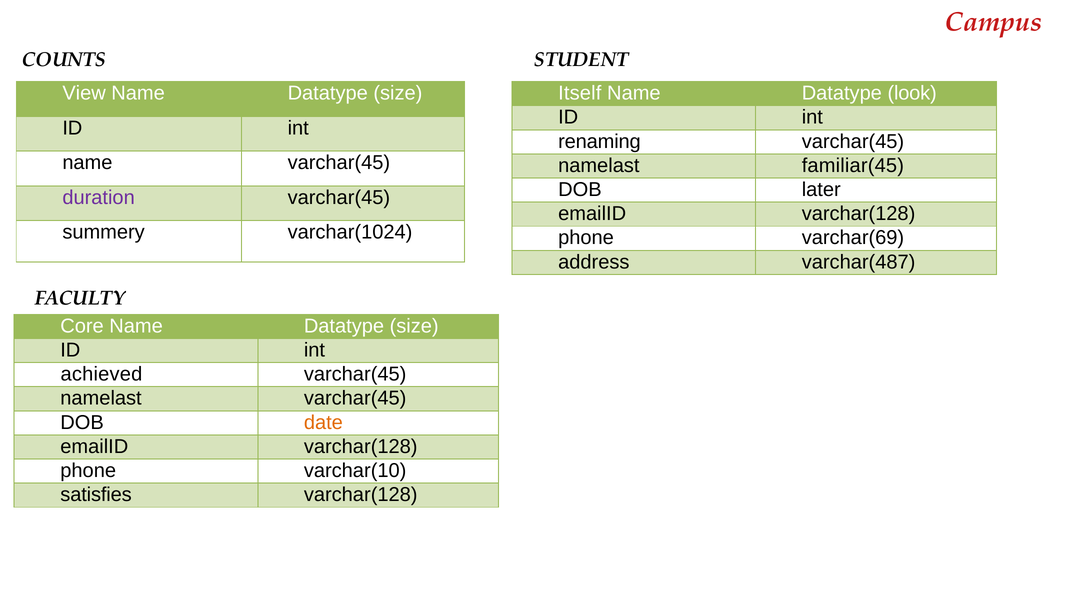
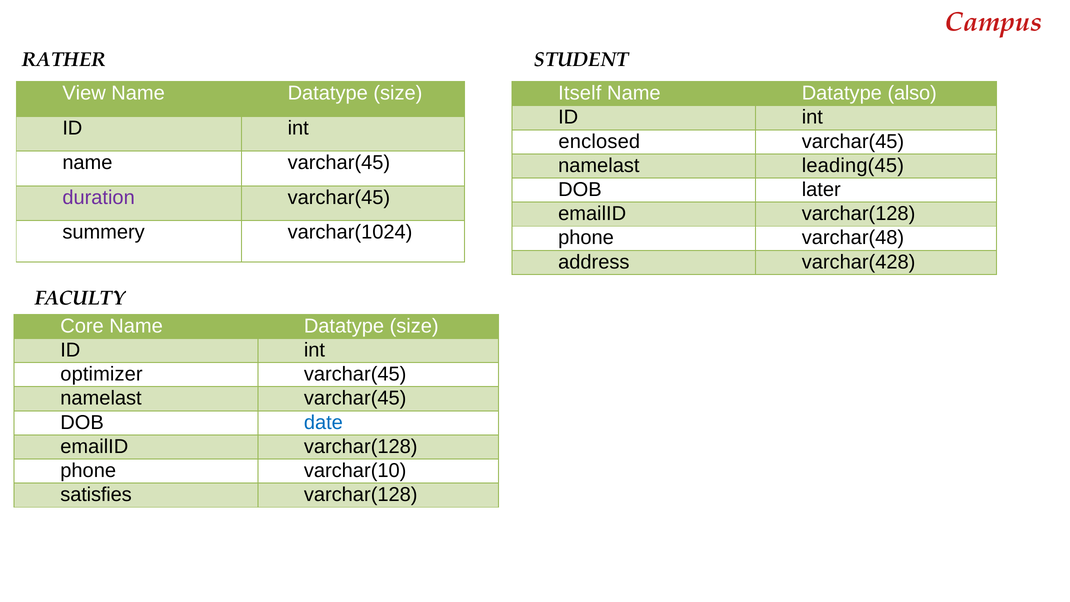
COUNTS: COUNTS -> RATHER
look: look -> also
renaming: renaming -> enclosed
familiar(45: familiar(45 -> leading(45
varchar(69: varchar(69 -> varchar(48
varchar(487: varchar(487 -> varchar(428
achieved: achieved -> optimizer
date colour: orange -> blue
